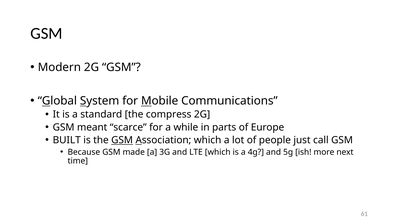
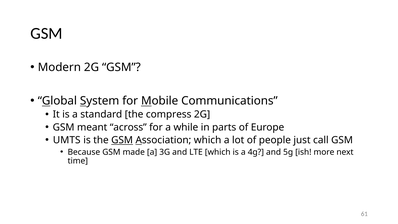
scarce: scarce -> across
BUILT: BUILT -> UMTS
